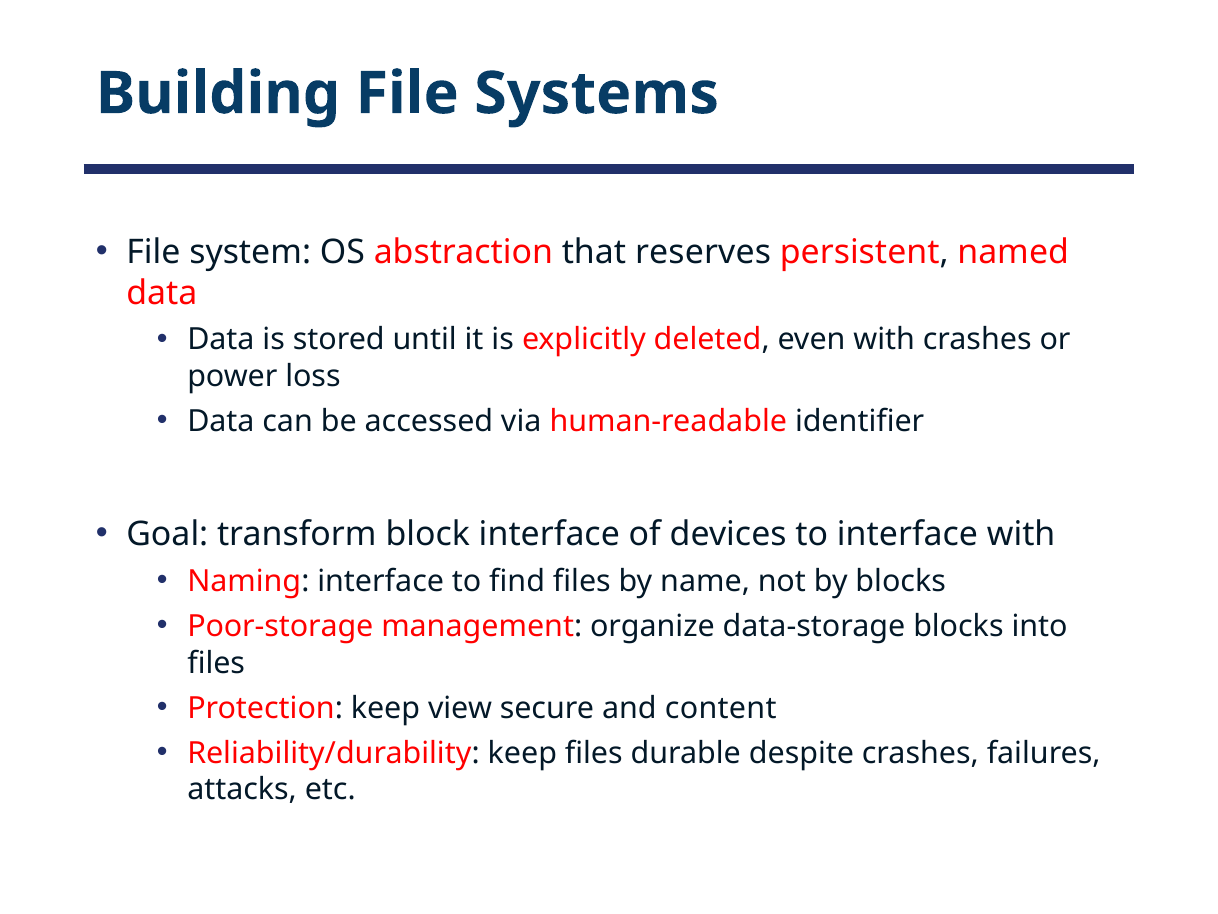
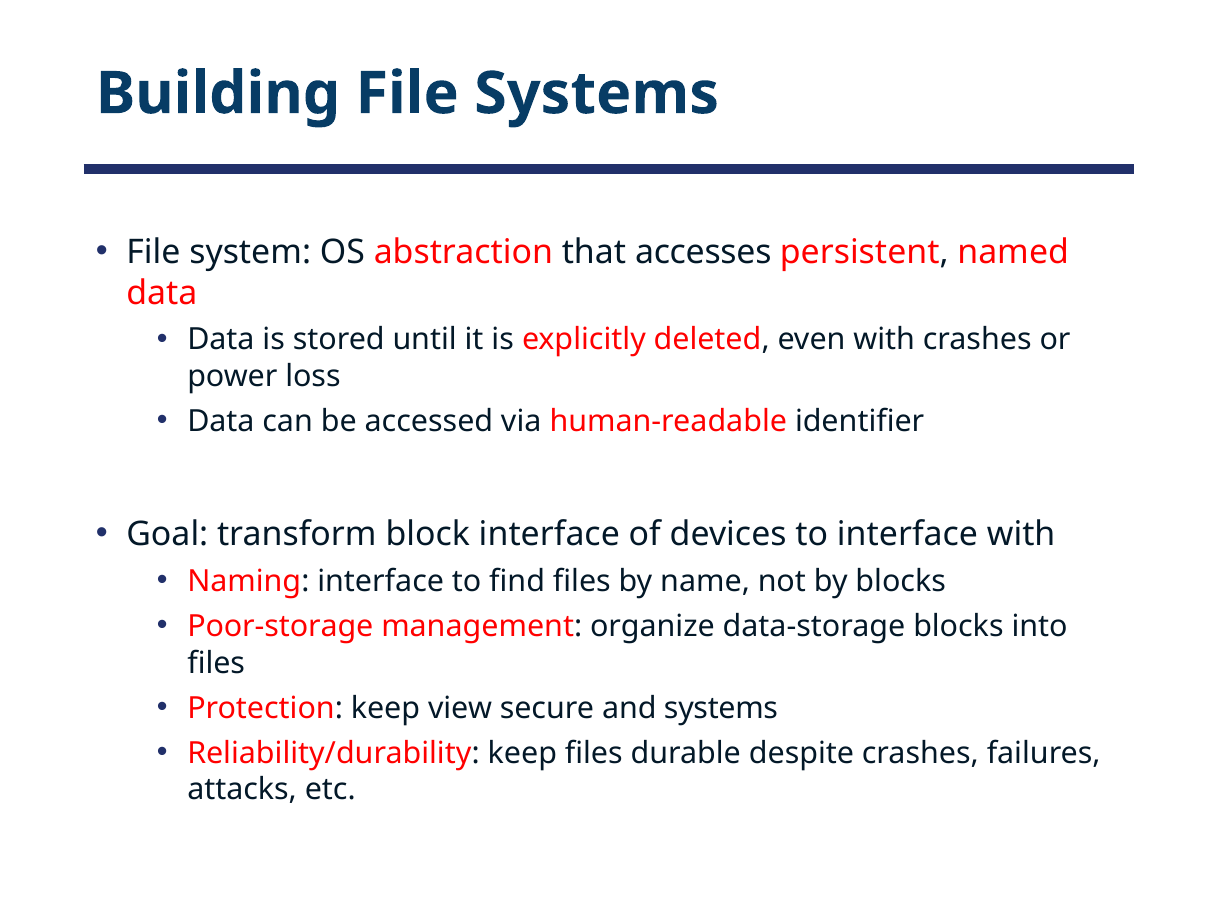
reserves: reserves -> accesses
and content: content -> systems
